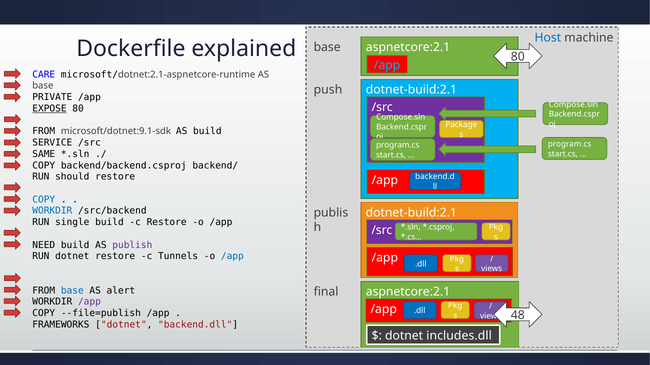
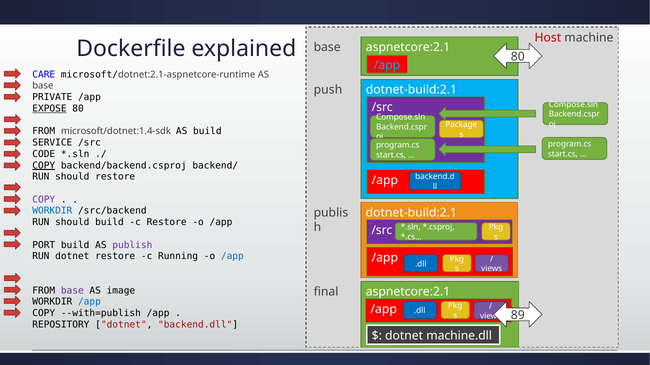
Host colour: blue -> red
microsoft/dotnet:9.1-sdk: microsoft/dotnet:9.1-sdk -> microsoft/dotnet:1.4-sdk
SAME: SAME -> CODE
COPY at (44, 166) underline: none -> present
COPY at (44, 200) colour: blue -> purple
single at (72, 223): single -> should
NEED: NEED -> PORT
Tunnels: Tunnels -> Running
base at (72, 291) colour: blue -> purple
alert: alert -> image
/app at (89, 302) colour: purple -> blue
--file=publish: --file=publish -> --with=publish
48: 48 -> 89
FRAMEWORKS: FRAMEWORKS -> REPOSITORY
includes.dll: includes.dll -> machine.dll
